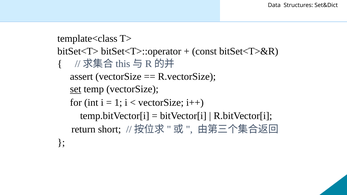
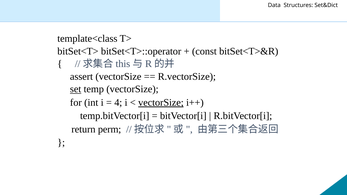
1: 1 -> 4
vectorSize at (161, 103) underline: none -> present
short: short -> perm
